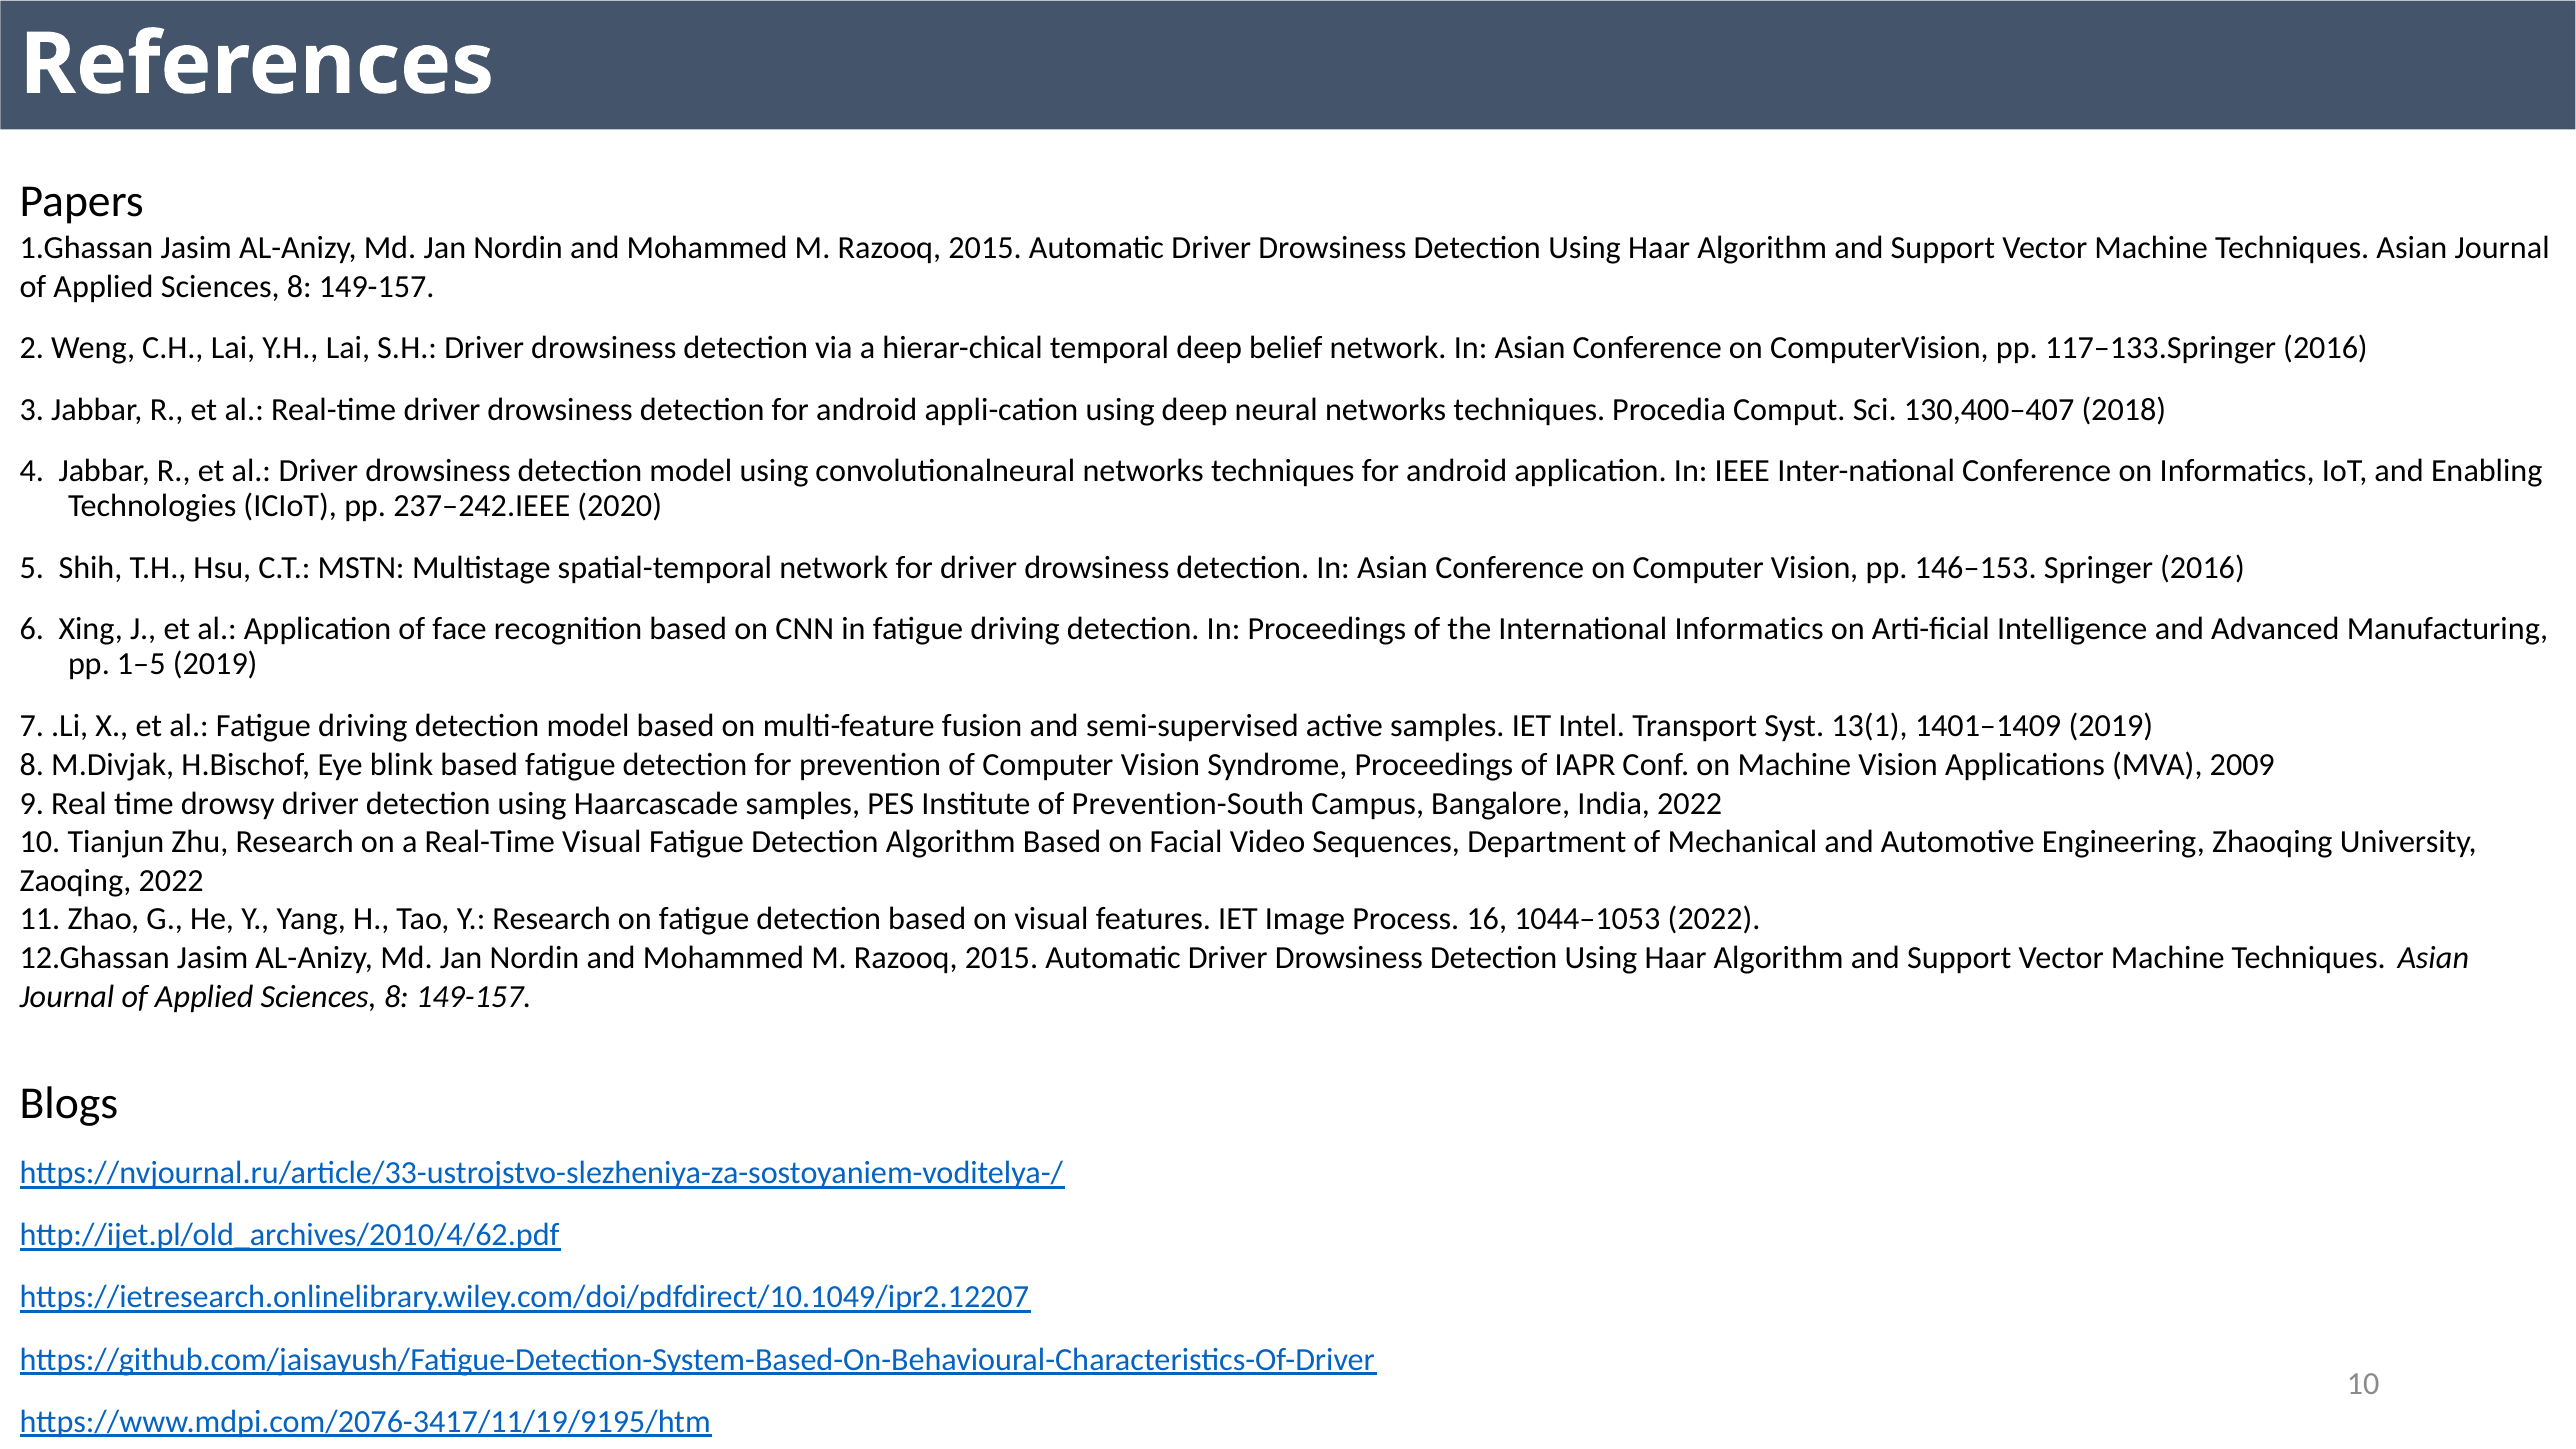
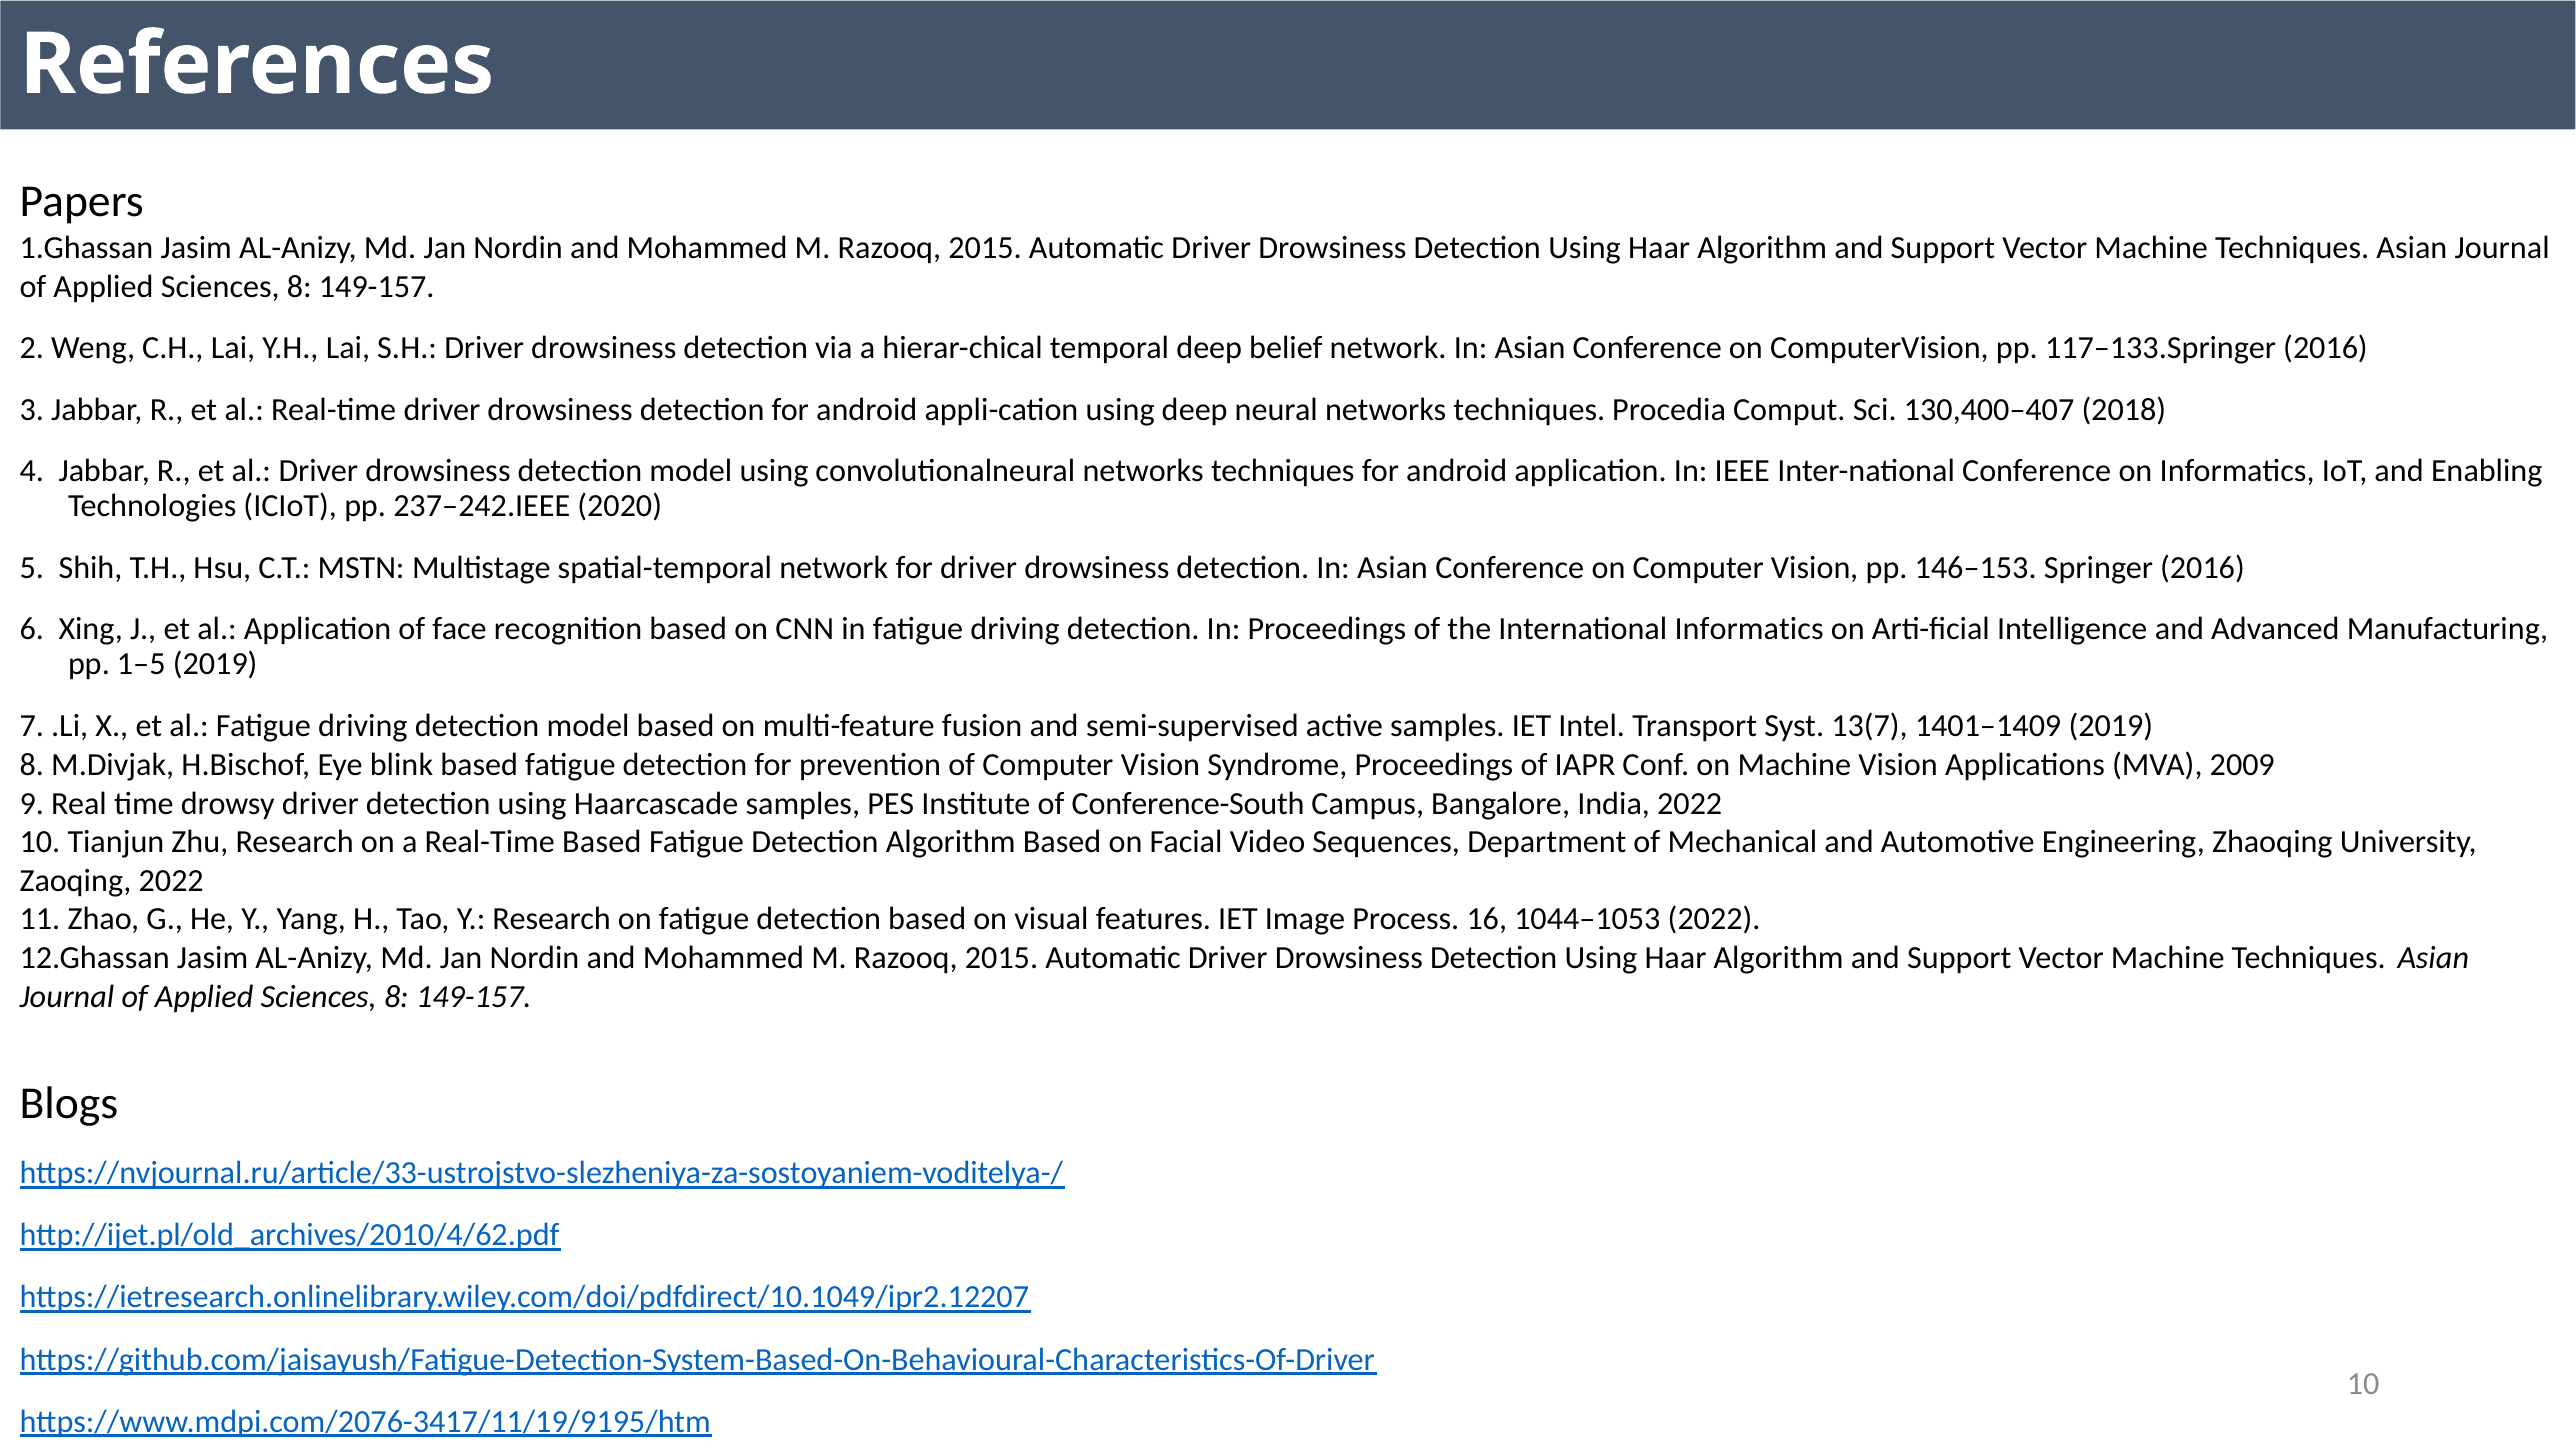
13(1: 13(1 -> 13(7
Prevention-South: Prevention-South -> Conference-South
Real-Time Visual: Visual -> Based
